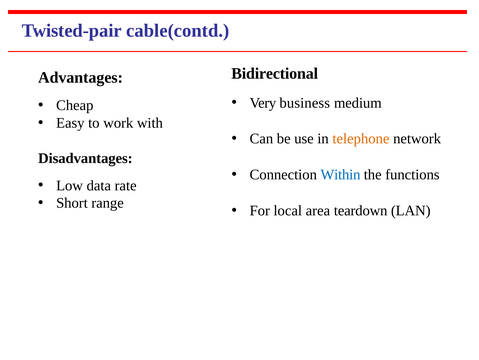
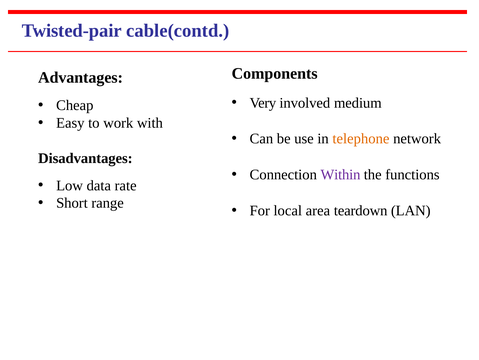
Bidirectional: Bidirectional -> Components
business: business -> involved
Within colour: blue -> purple
